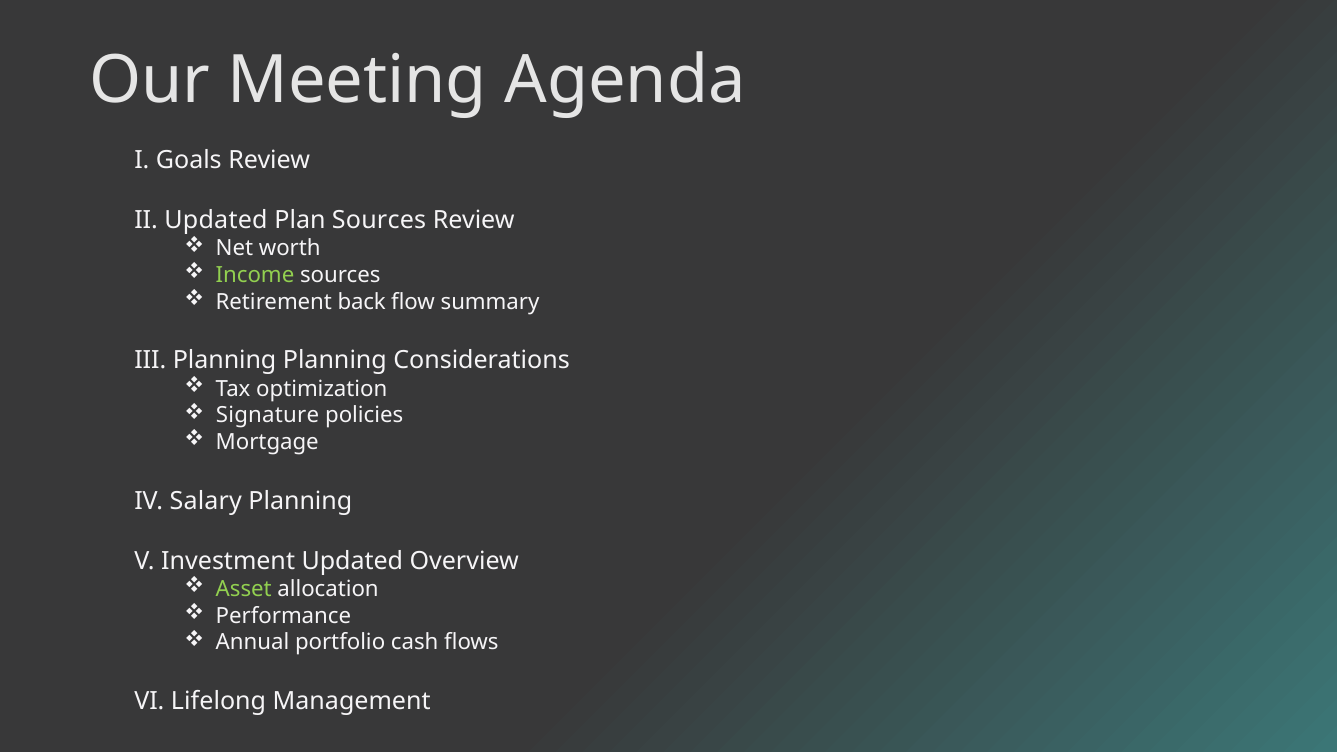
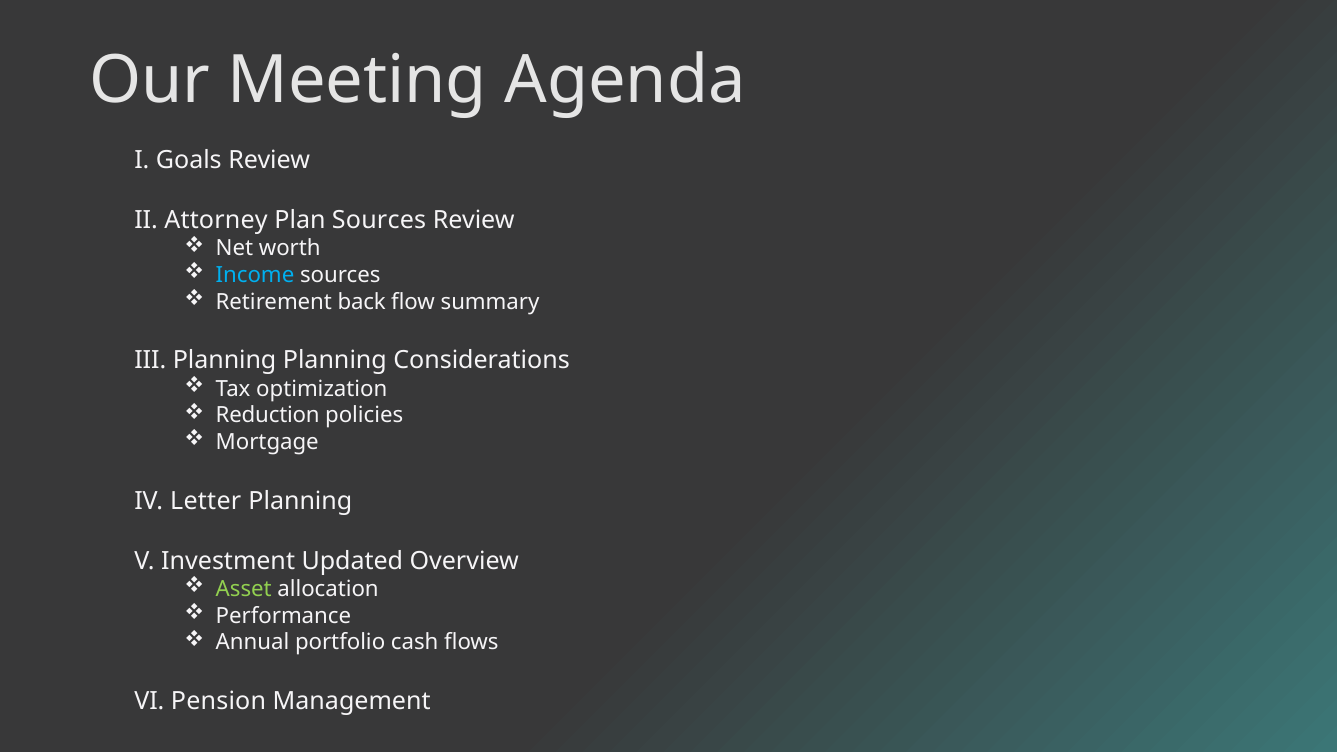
II Updated: Updated -> Attorney
Income colour: light green -> light blue
Signature: Signature -> Reduction
Salary: Salary -> Letter
Lifelong: Lifelong -> Pension
